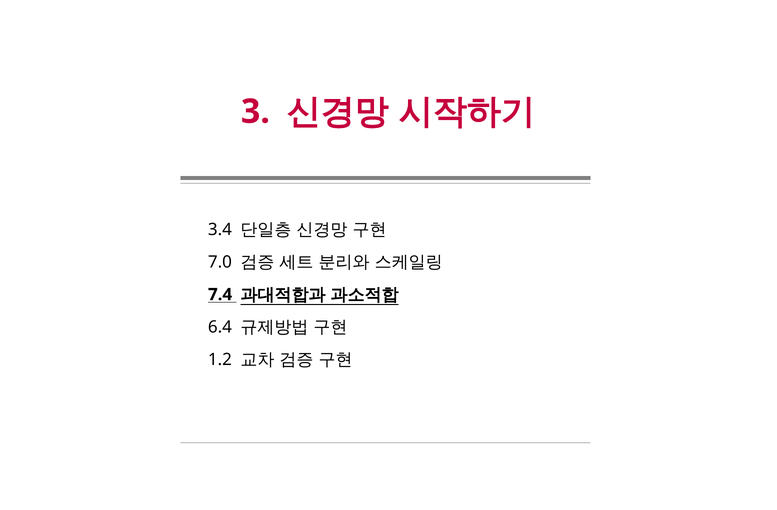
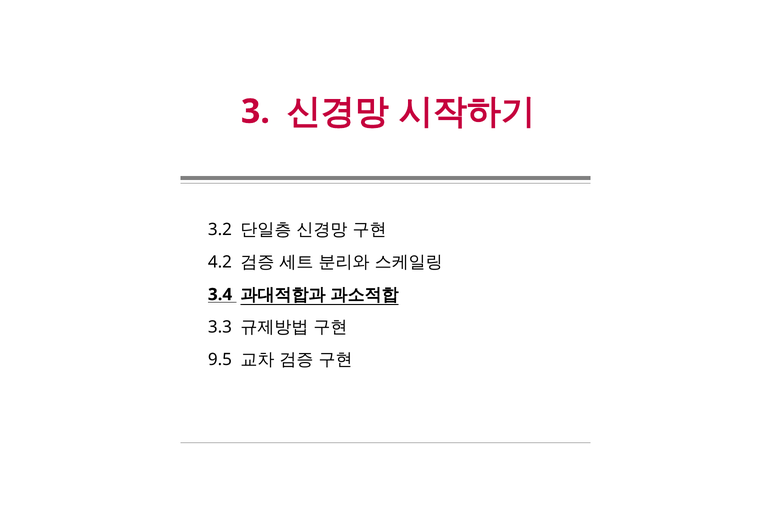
3.4: 3.4 -> 3.2
7.0: 7.0 -> 4.2
7.4: 7.4 -> 3.4
6.4: 6.4 -> 3.3
1.2: 1.2 -> 9.5
